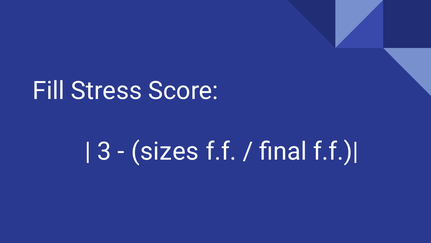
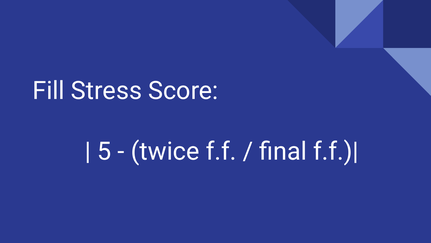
3: 3 -> 5
sizes: sizes -> twice
